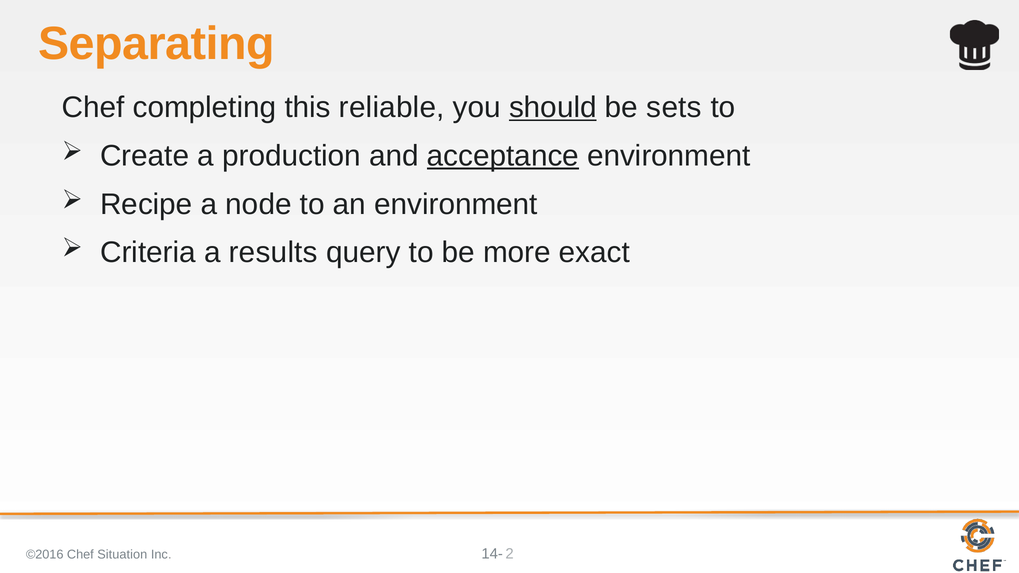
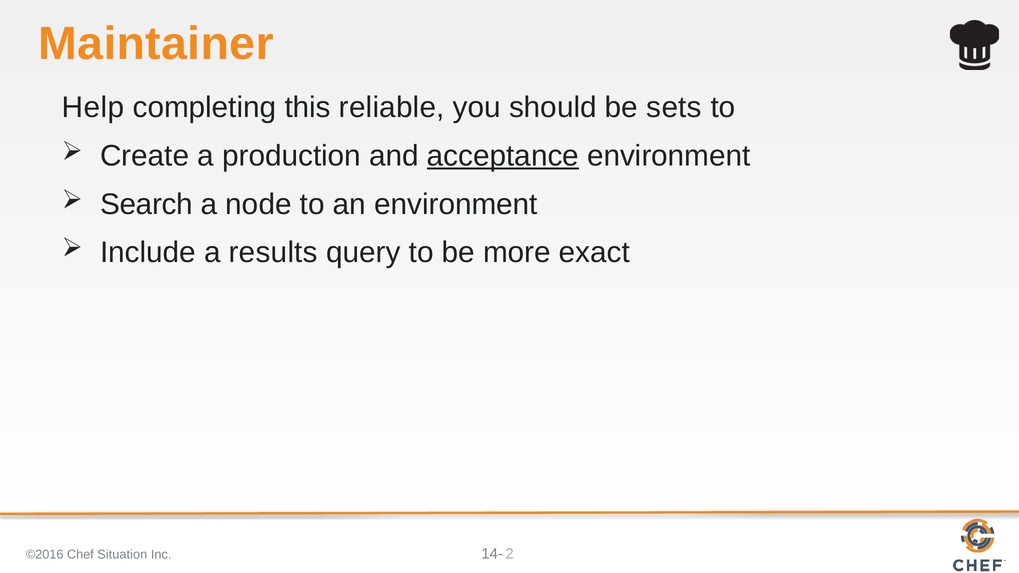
Separating: Separating -> Maintainer
Chef at (93, 107): Chef -> Help
should underline: present -> none
Recipe: Recipe -> Search
Criteria: Criteria -> Include
